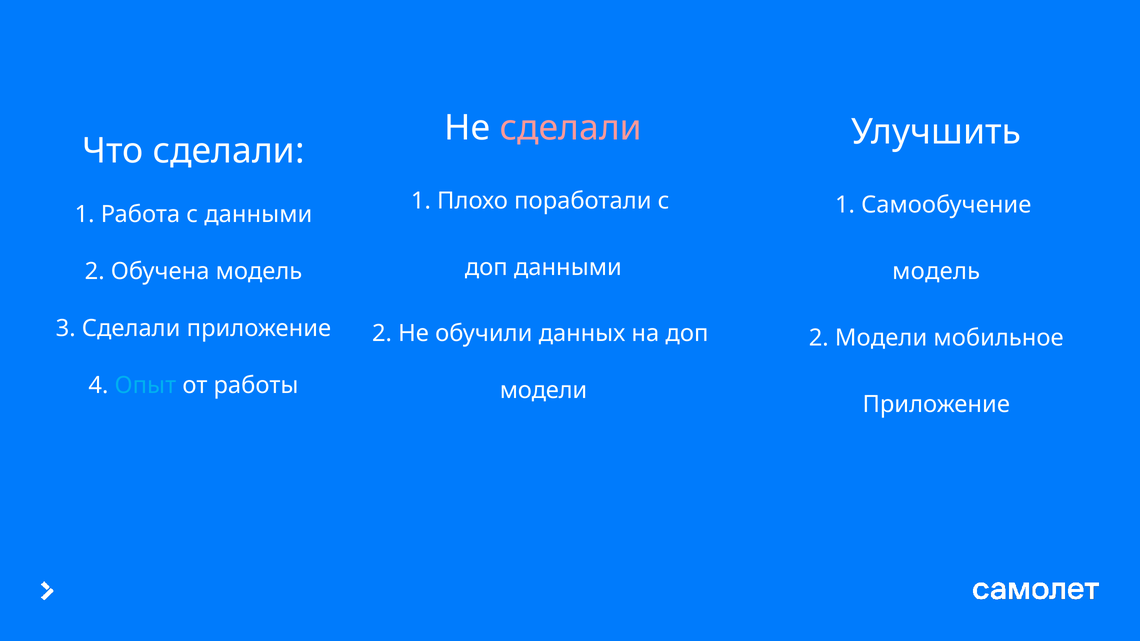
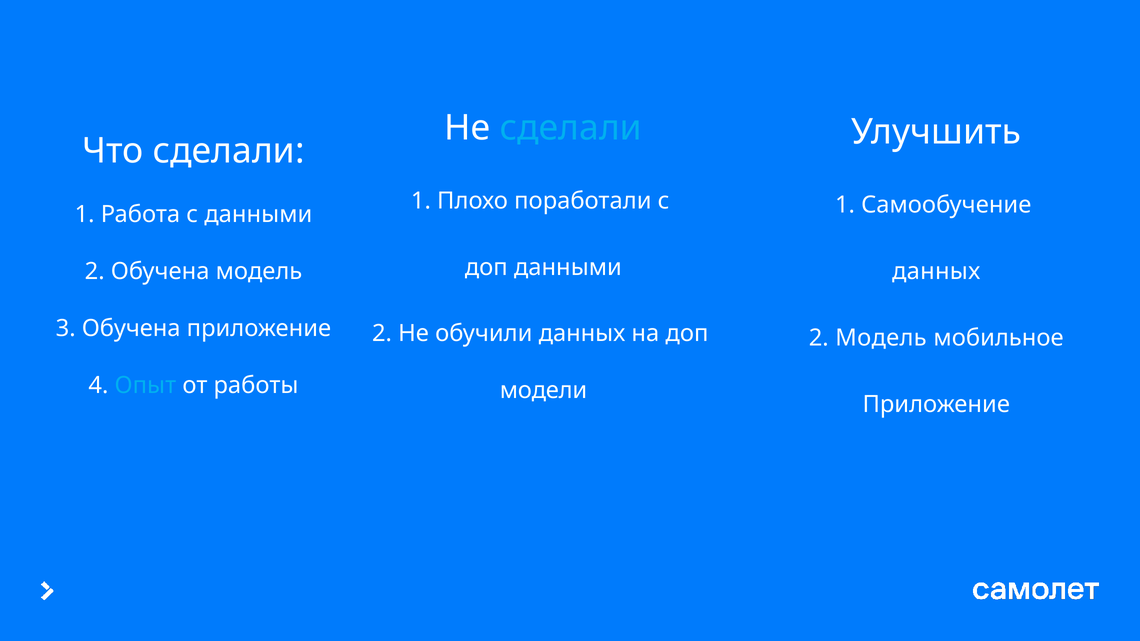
сделали at (571, 128) colour: pink -> light blue
модель at (936, 272): модель -> данных
3 Сделали: Сделали -> Обучена
2 Модели: Модели -> Модель
